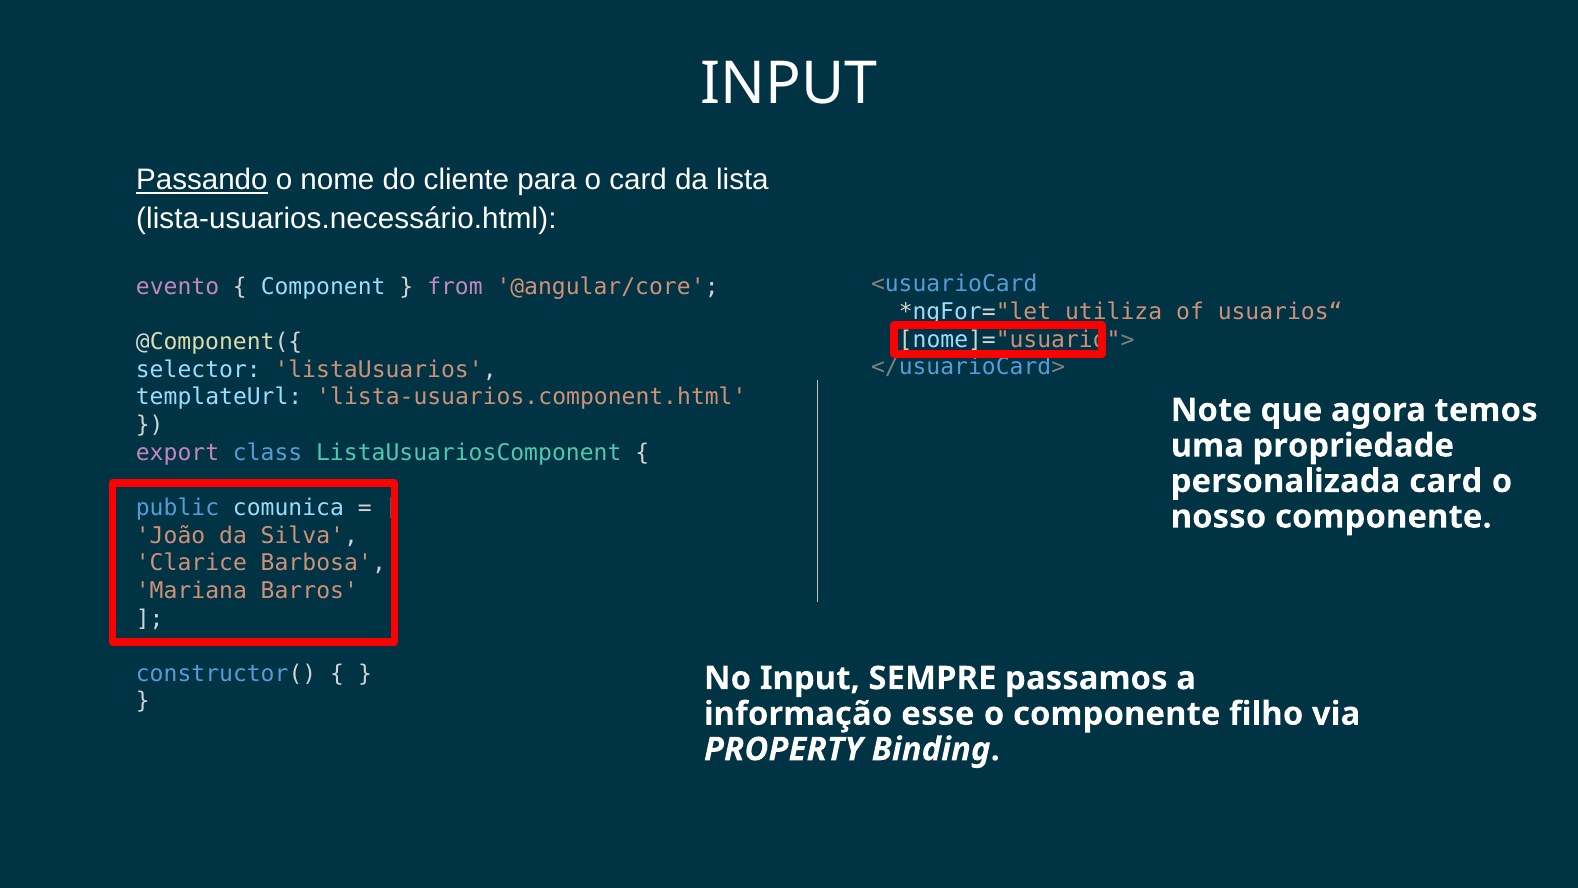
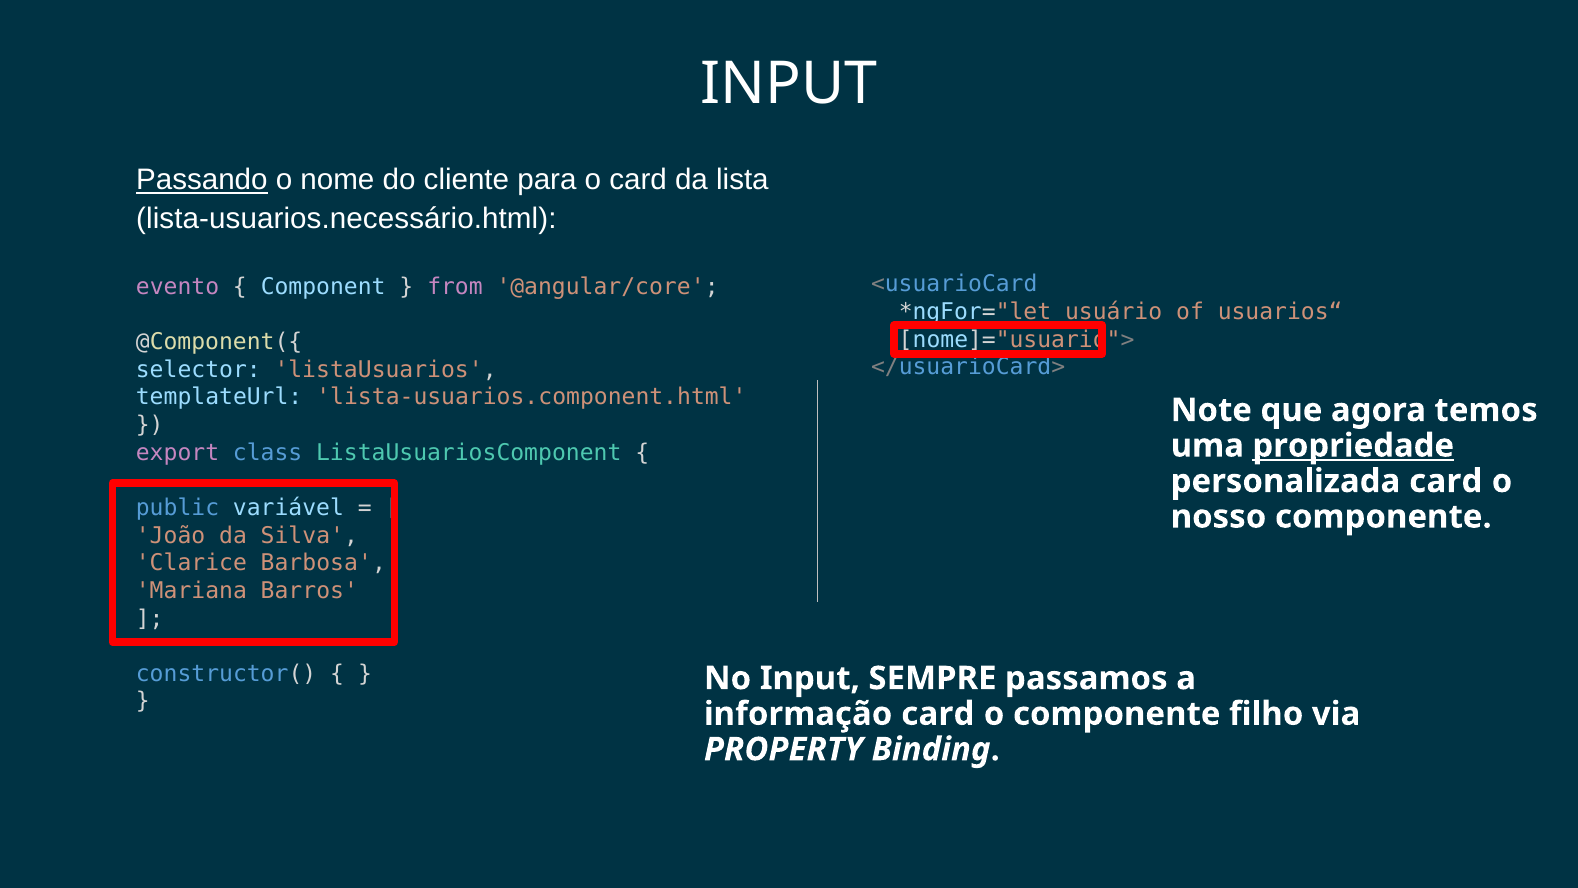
utiliza: utiliza -> usuário
propriedade underline: none -> present
comunica: comunica -> variável
informação esse: esse -> card
